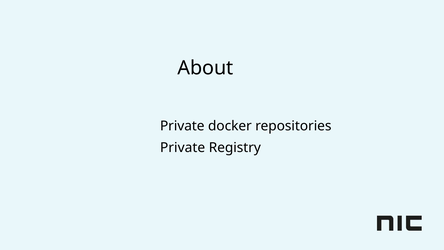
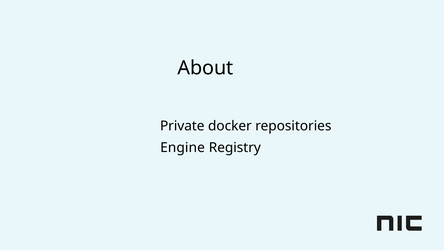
Private at (183, 148): Private -> Engine
